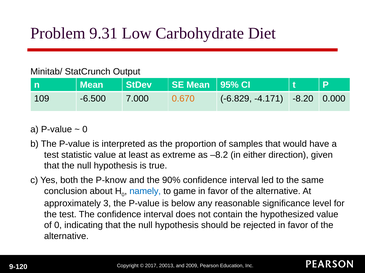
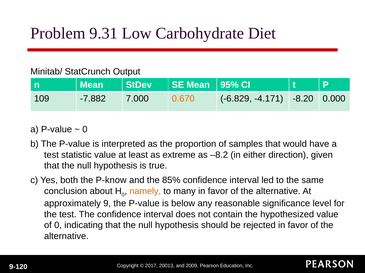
-6.500: -6.500 -> -7.882
90%: 90% -> 85%
namely colour: blue -> orange
game: game -> many
3: 3 -> 9
